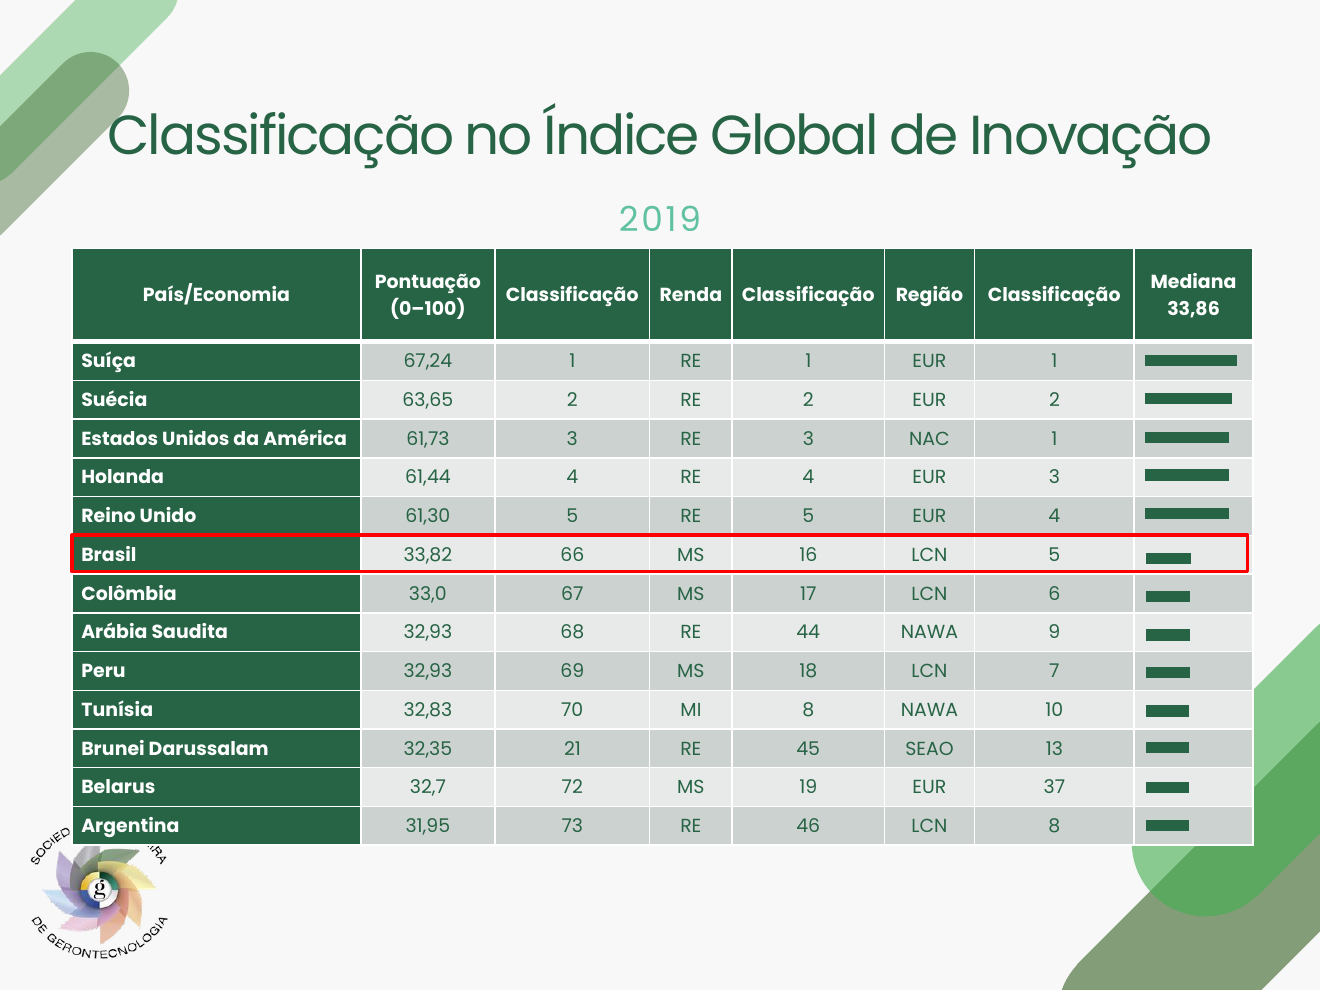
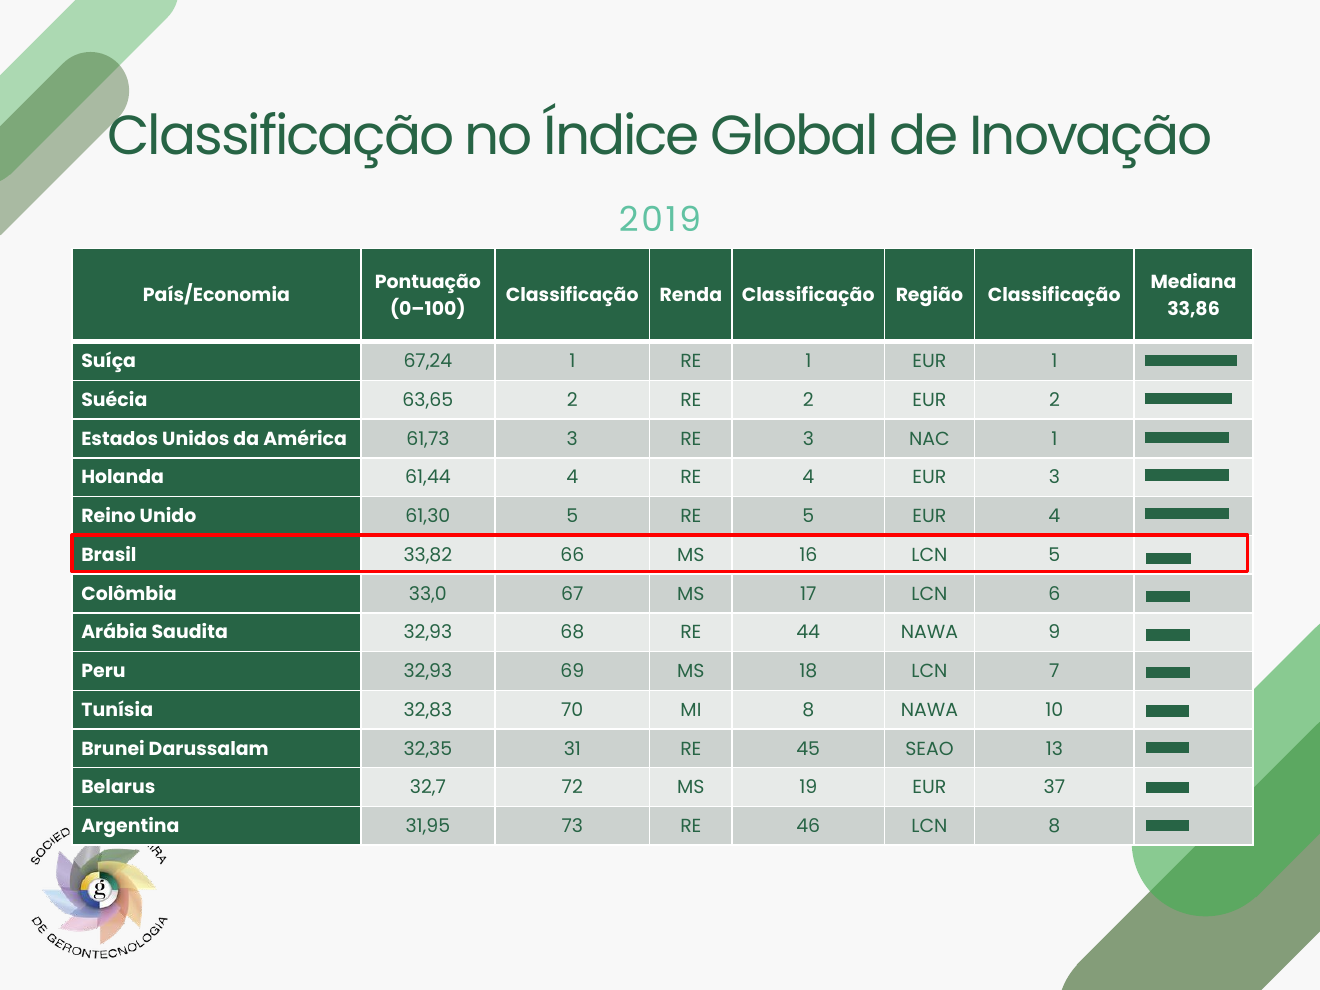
21: 21 -> 31
